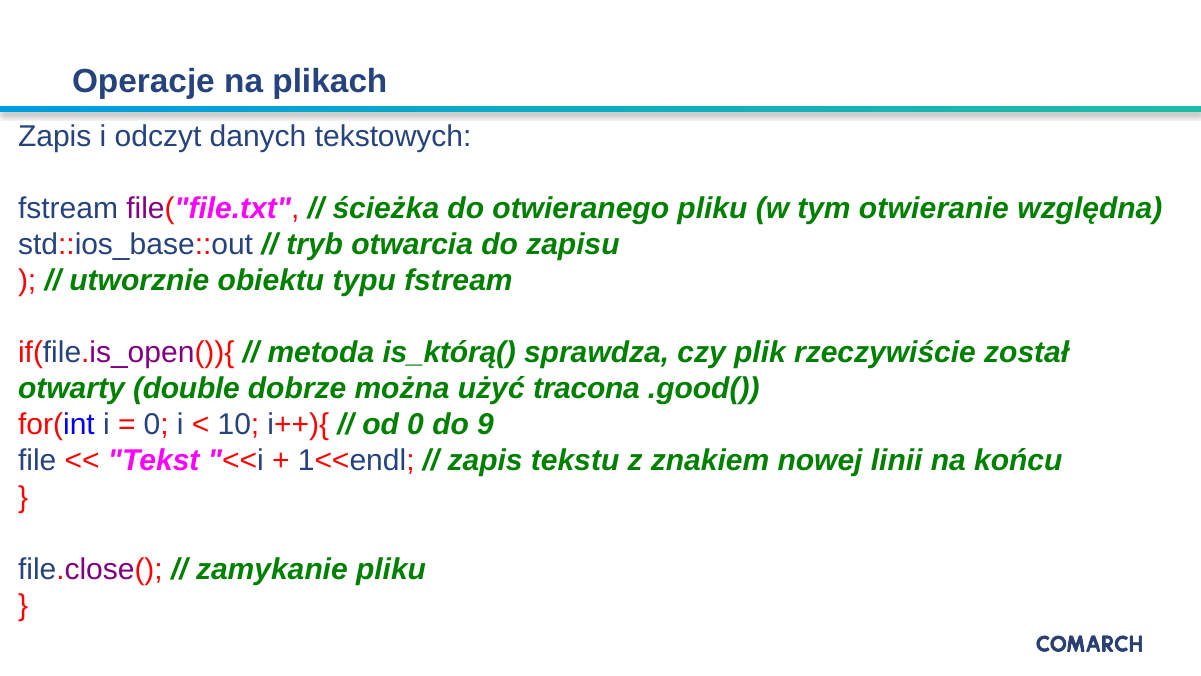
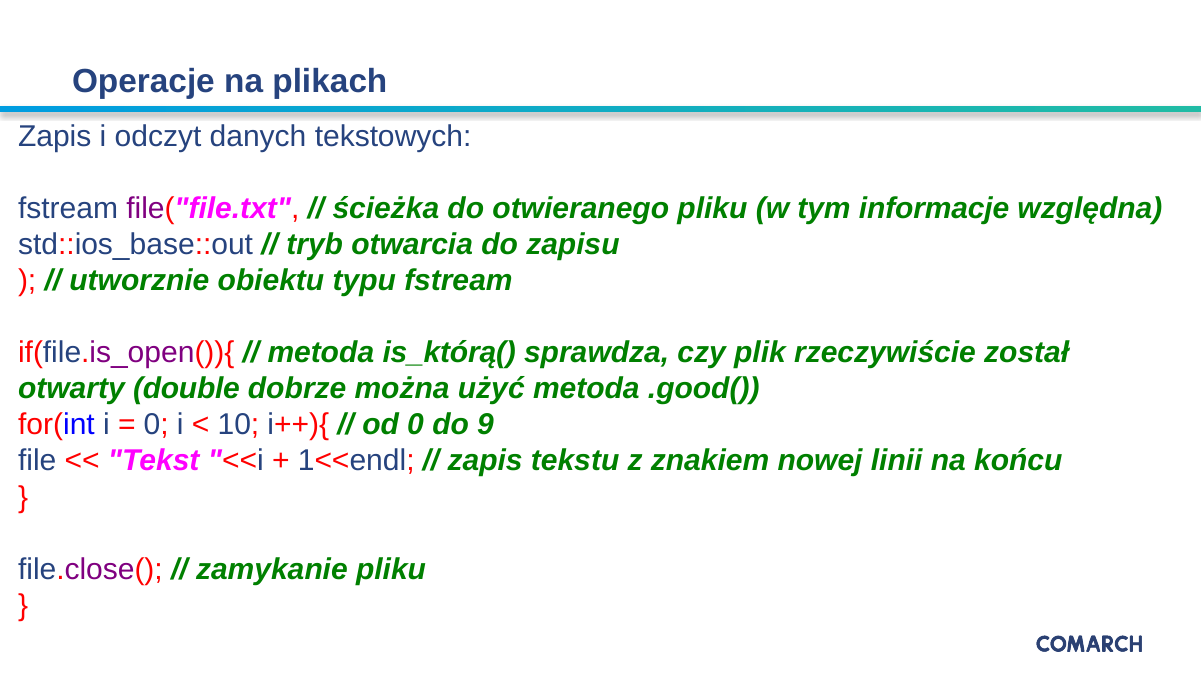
otwieranie: otwieranie -> informacje
użyć tracona: tracona -> metoda
